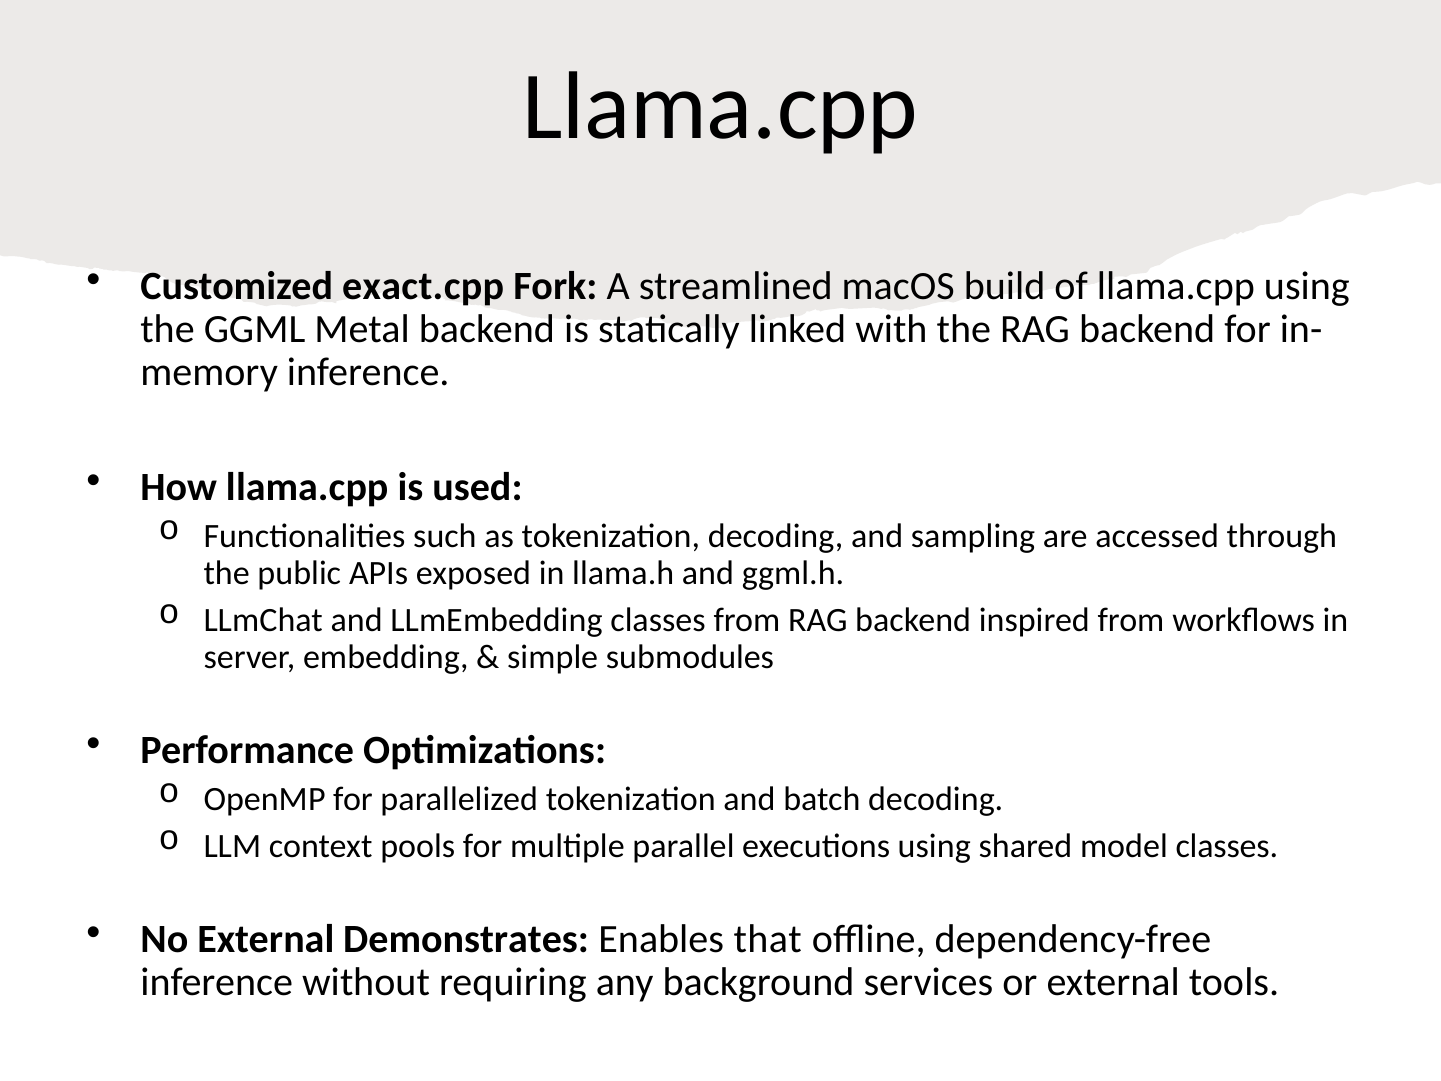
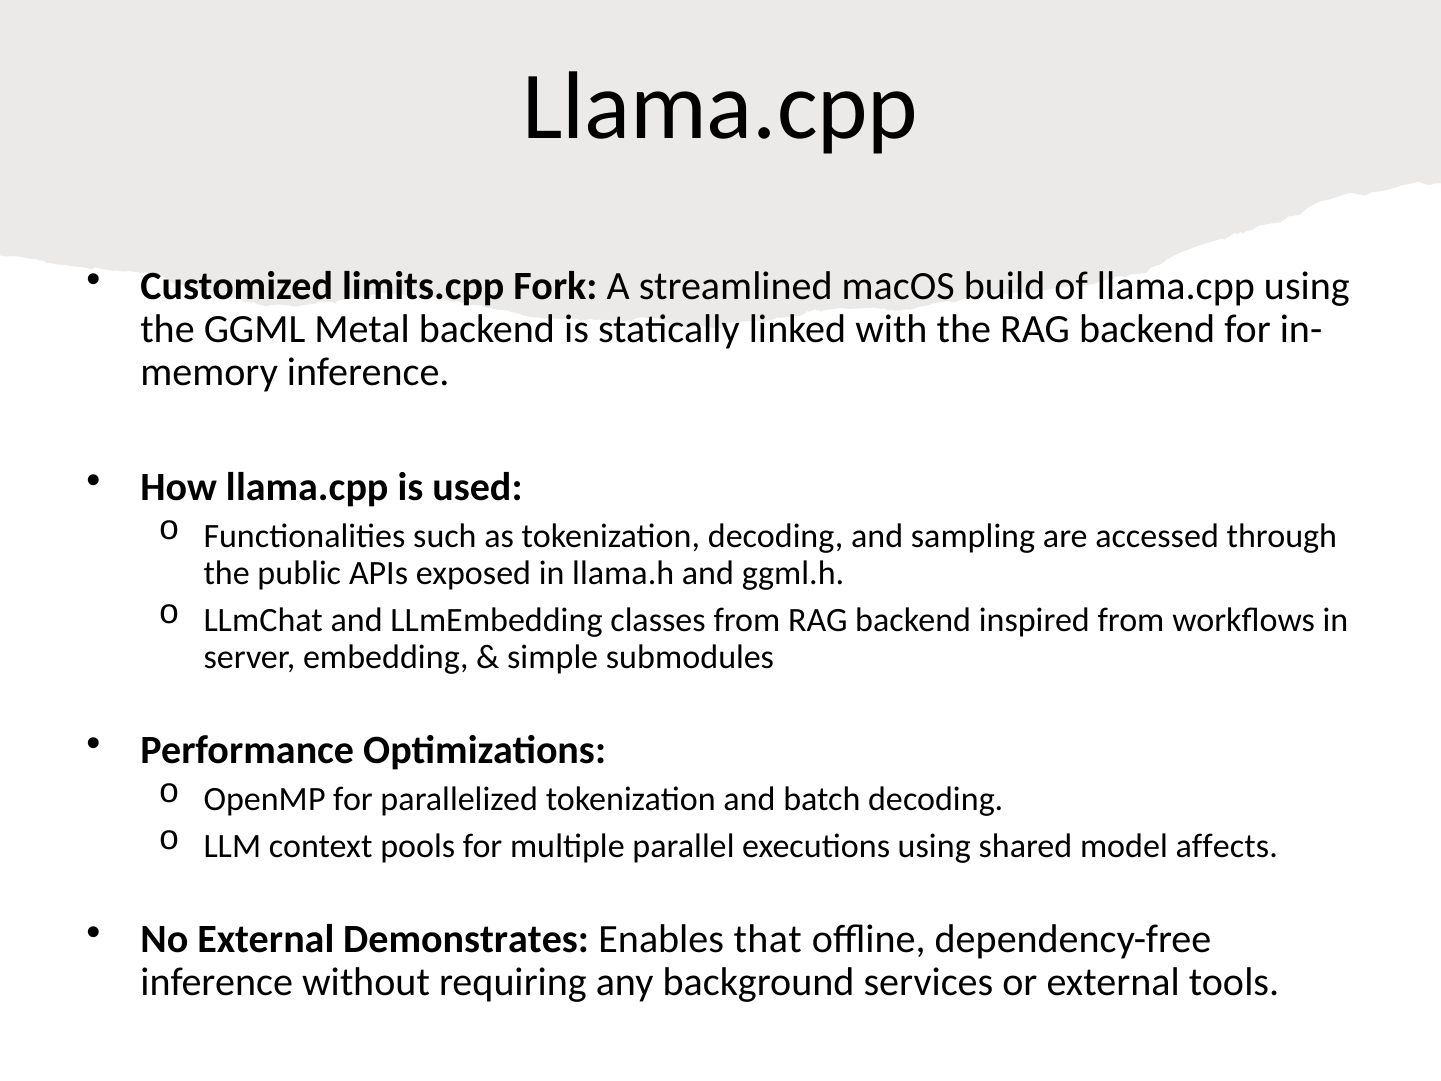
exact.cpp: exact.cpp -> limits.cpp
model classes: classes -> affects
